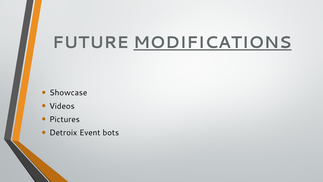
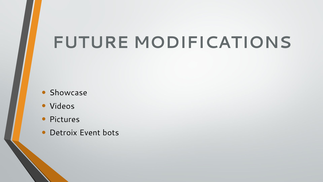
MODIFICATIONS underline: present -> none
